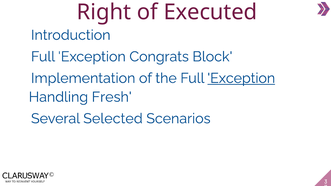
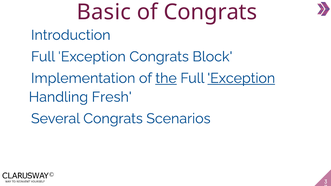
Right: Right -> Basic
of Executed: Executed -> Congrats
the underline: none -> present
Selected at (113, 119): Selected -> Congrats
